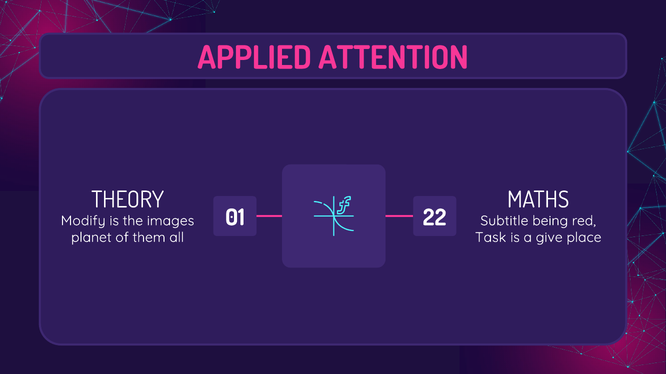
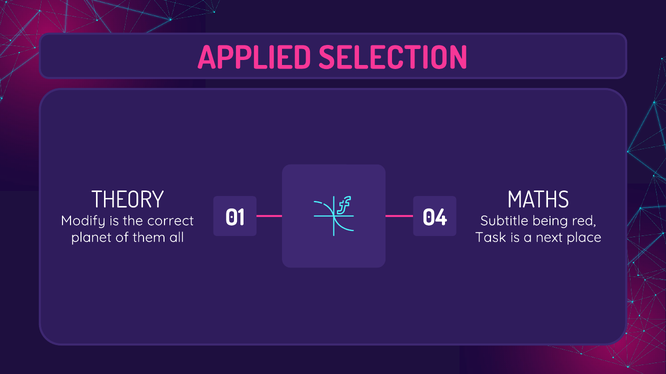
ATTENTION: ATTENTION -> SELECTION
22: 22 -> 04
images: images -> correct
give: give -> next
